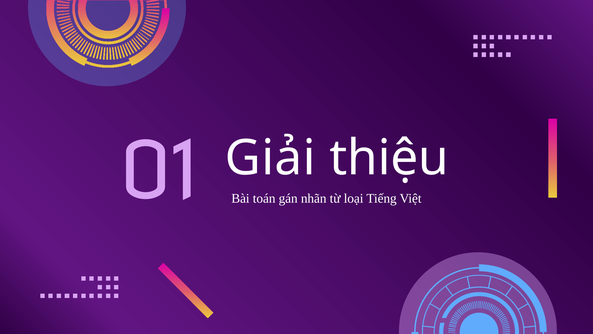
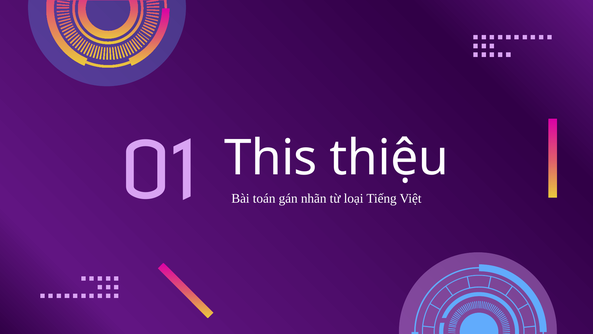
Giải: Giải -> This
